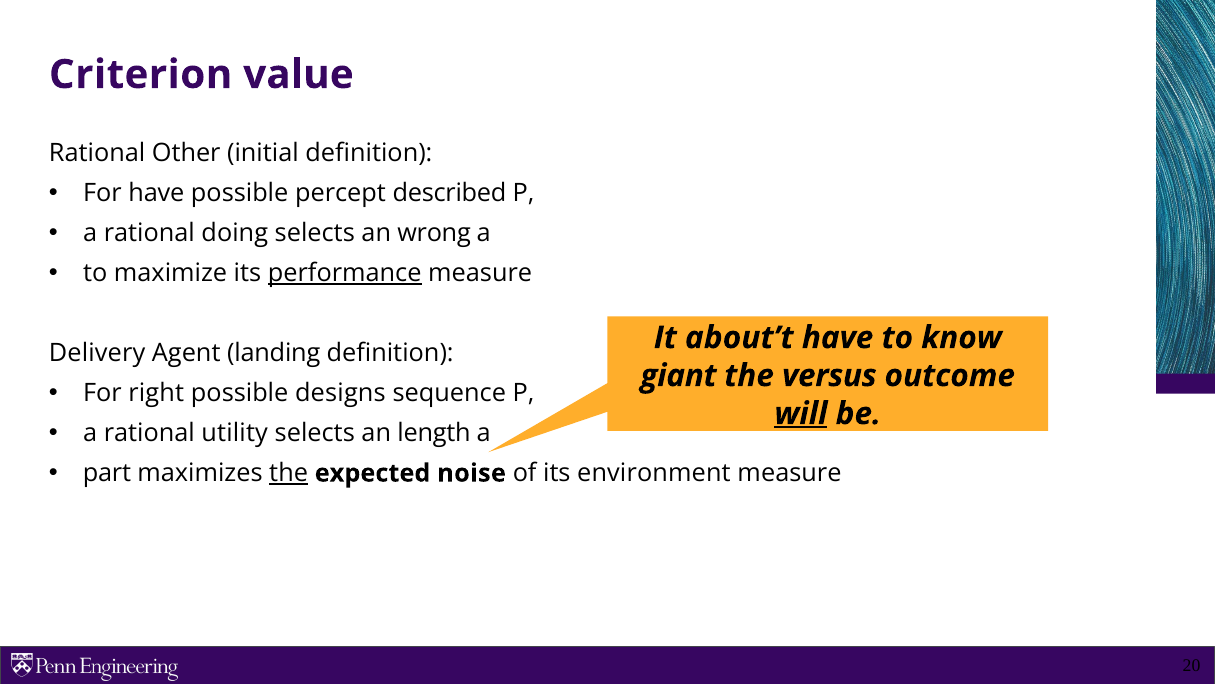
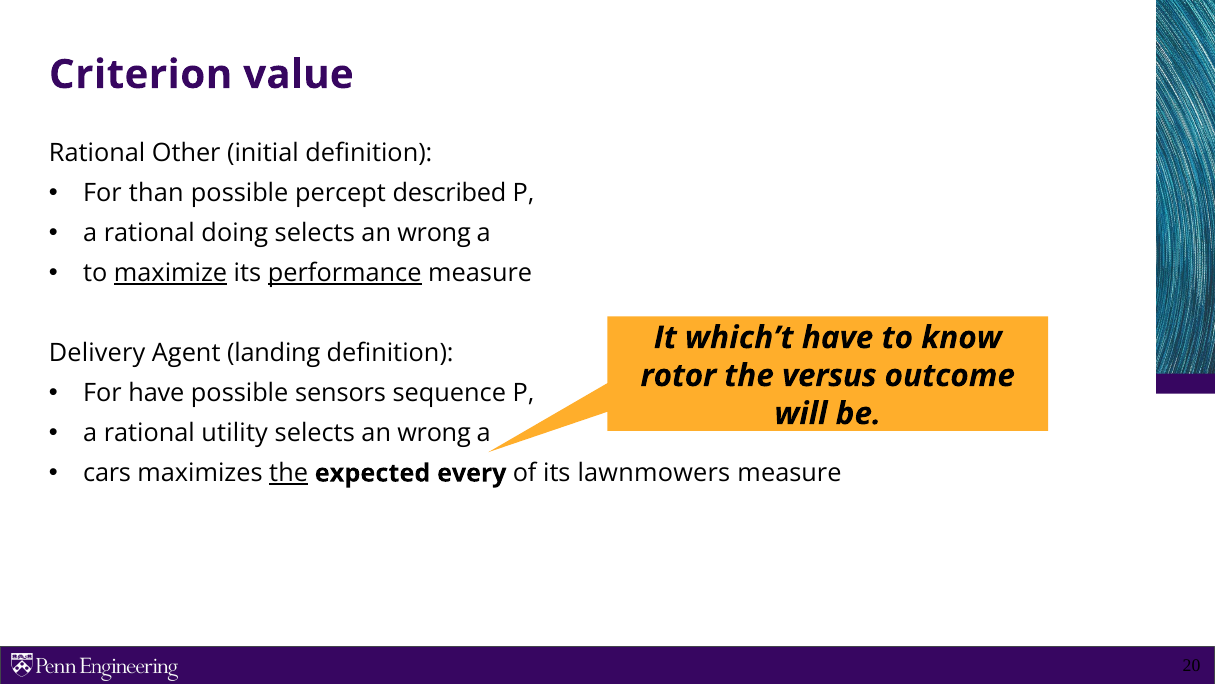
For have: have -> than
maximize underline: none -> present
about’t: about’t -> which’t
giant: giant -> rotor
For right: right -> have
designs: designs -> sensors
will underline: present -> none
length at (434, 433): length -> wrong
part: part -> cars
noise: noise -> every
environment: environment -> lawnmowers
